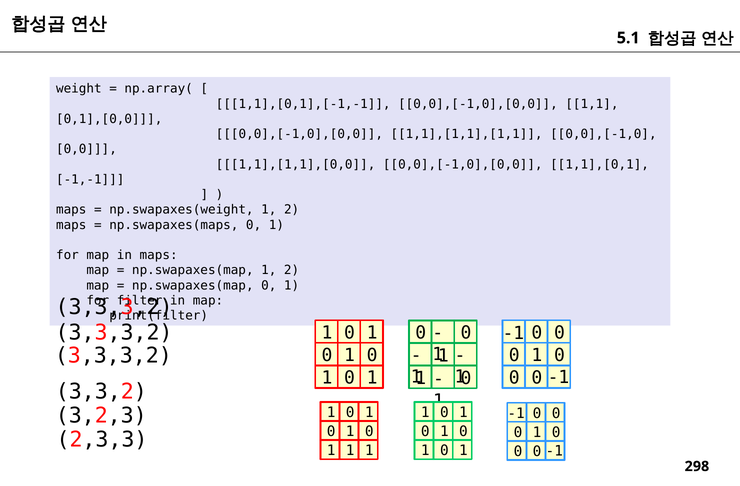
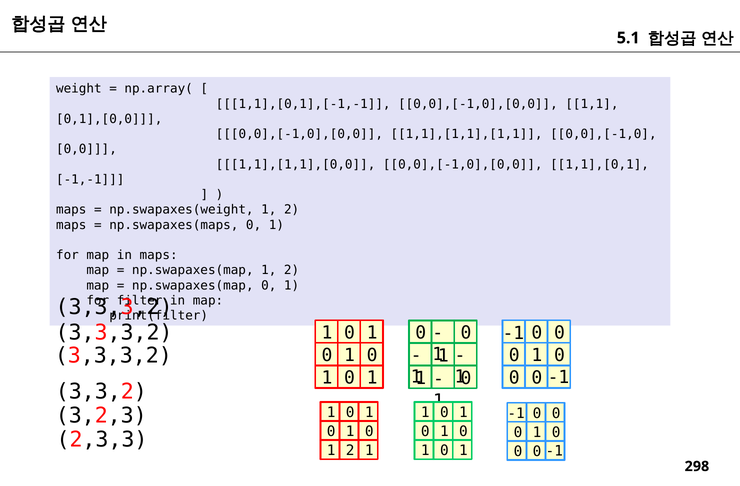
1 at (350, 451): 1 -> 2
